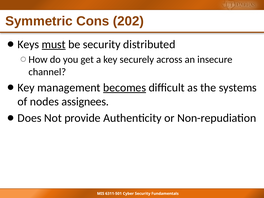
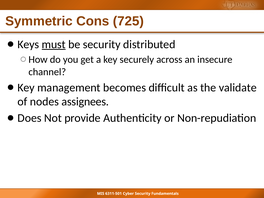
202: 202 -> 725
becomes underline: present -> none
systems: systems -> validate
